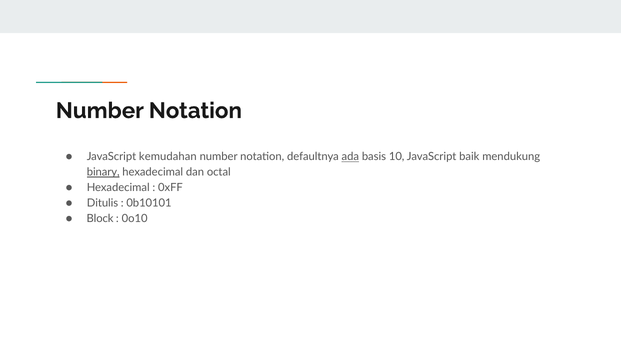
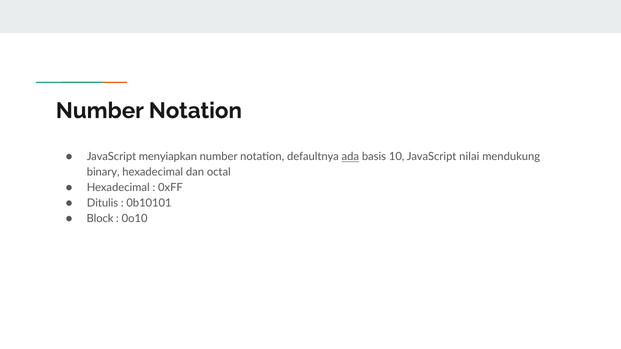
kemudahan: kemudahan -> menyiapkan
baik: baik -> nilai
binary underline: present -> none
